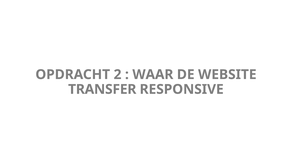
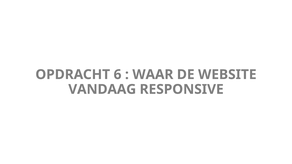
2: 2 -> 6
TRANSFER: TRANSFER -> VANDAAG
